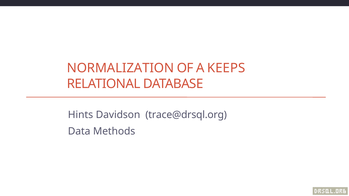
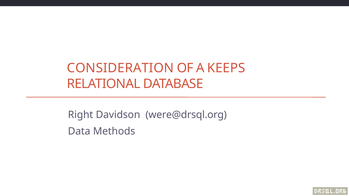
NORMALIZATION: NORMALIZATION -> CONSIDERATION
Hints: Hints -> Right
trace@drsql.org: trace@drsql.org -> were@drsql.org
